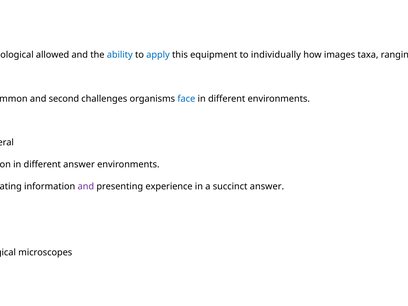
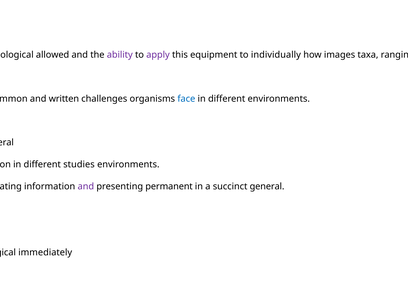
ability colour: blue -> purple
apply at (158, 55) colour: blue -> purple
second: second -> written
different answer: answer -> studies
experience: experience -> permanent
succinct answer: answer -> general
microscopes at (45, 253): microscopes -> immediately
